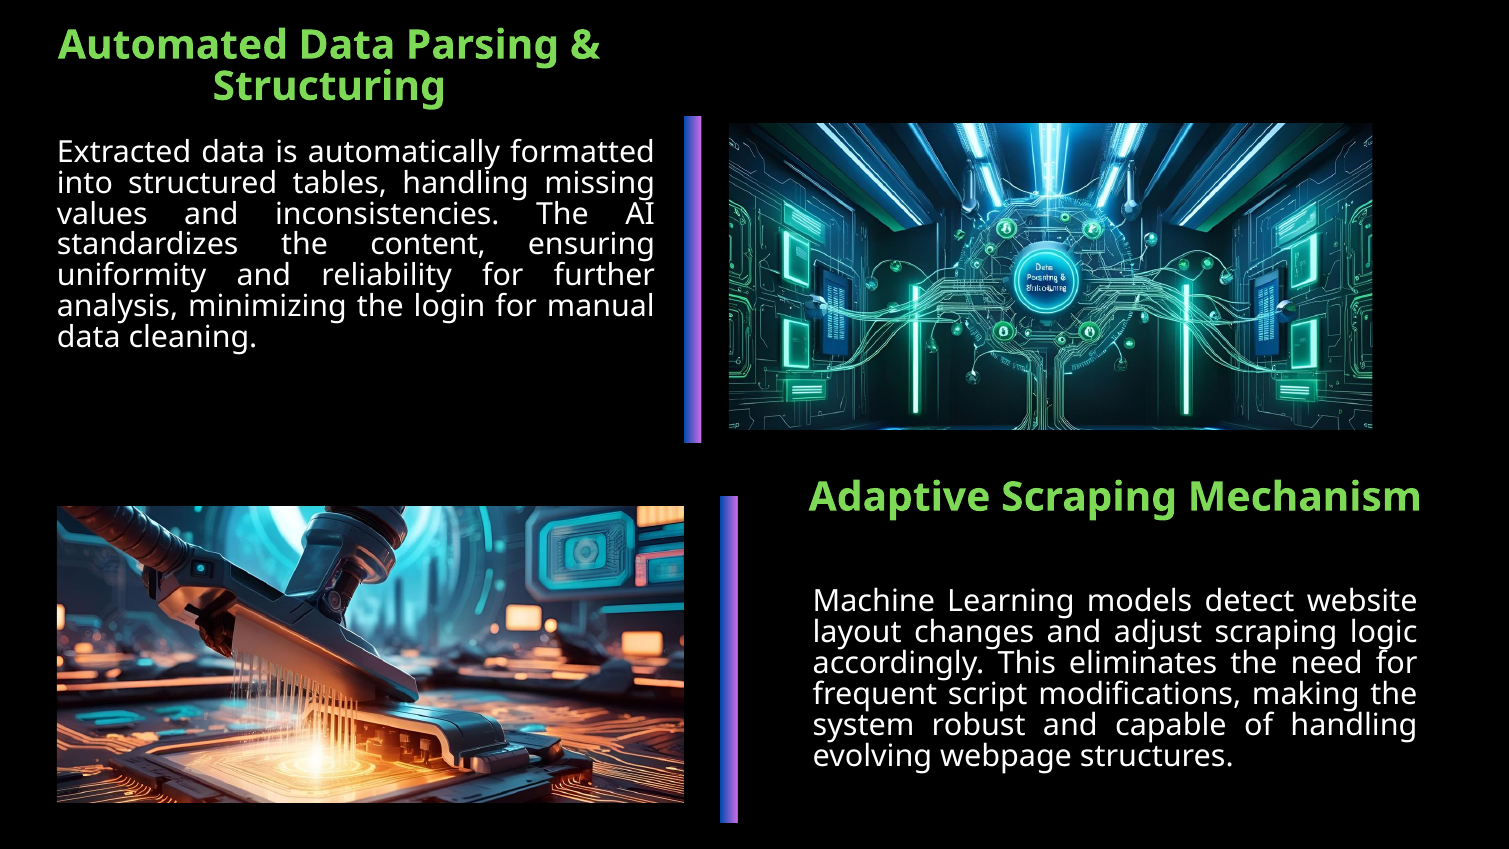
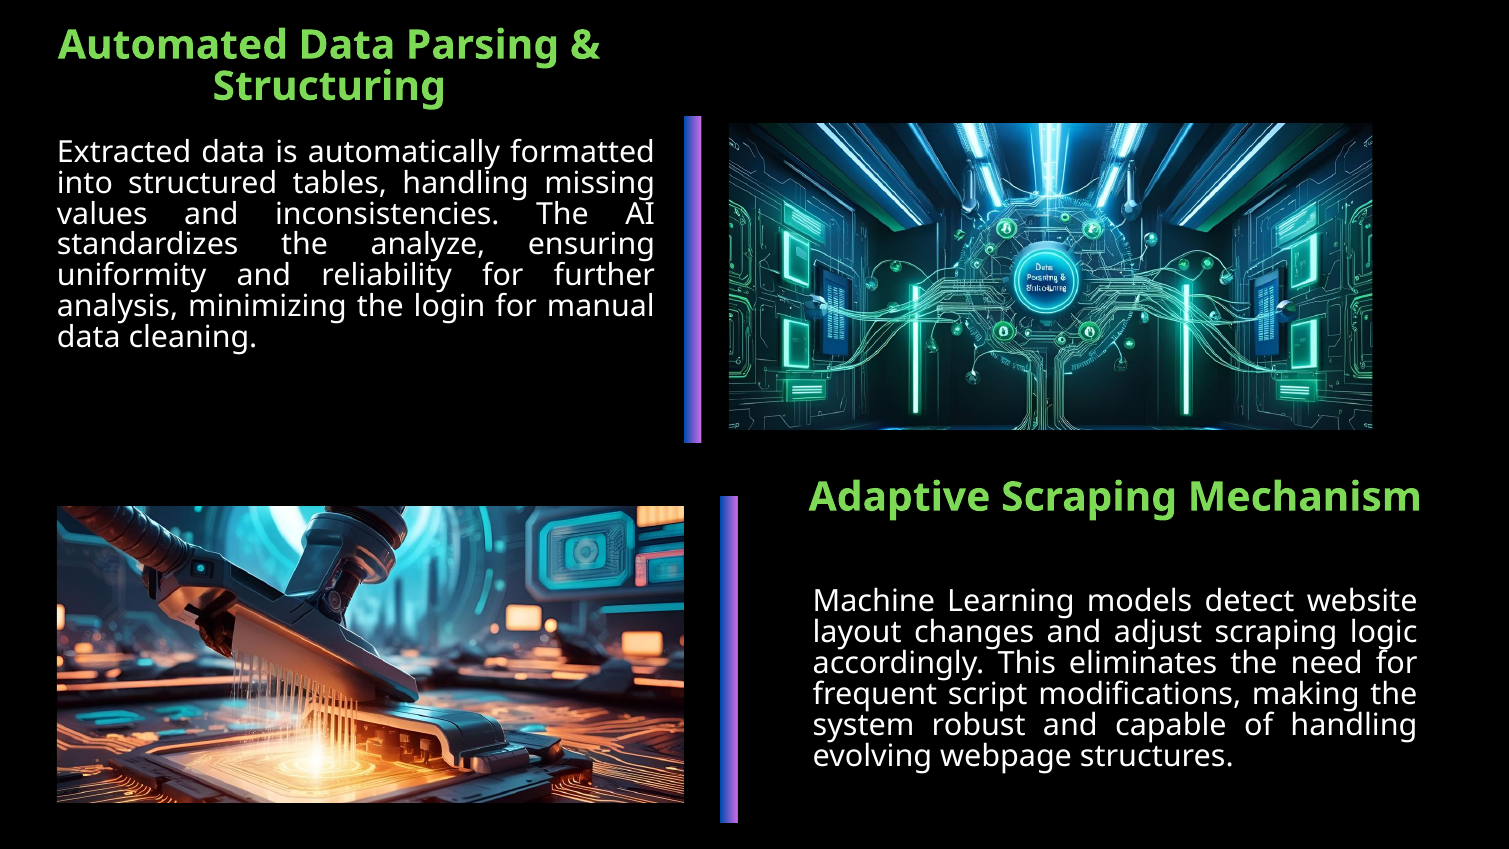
content: content -> analyze
